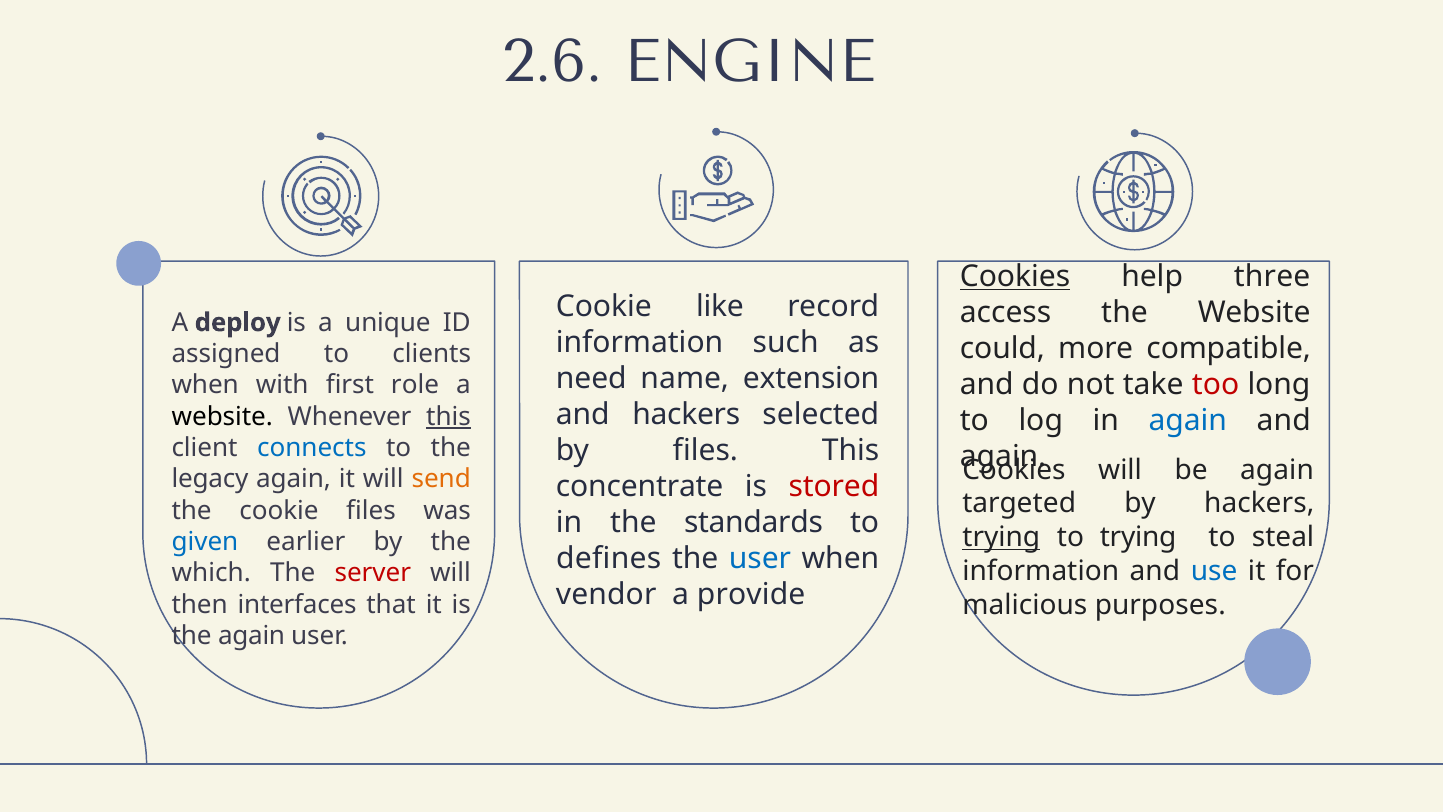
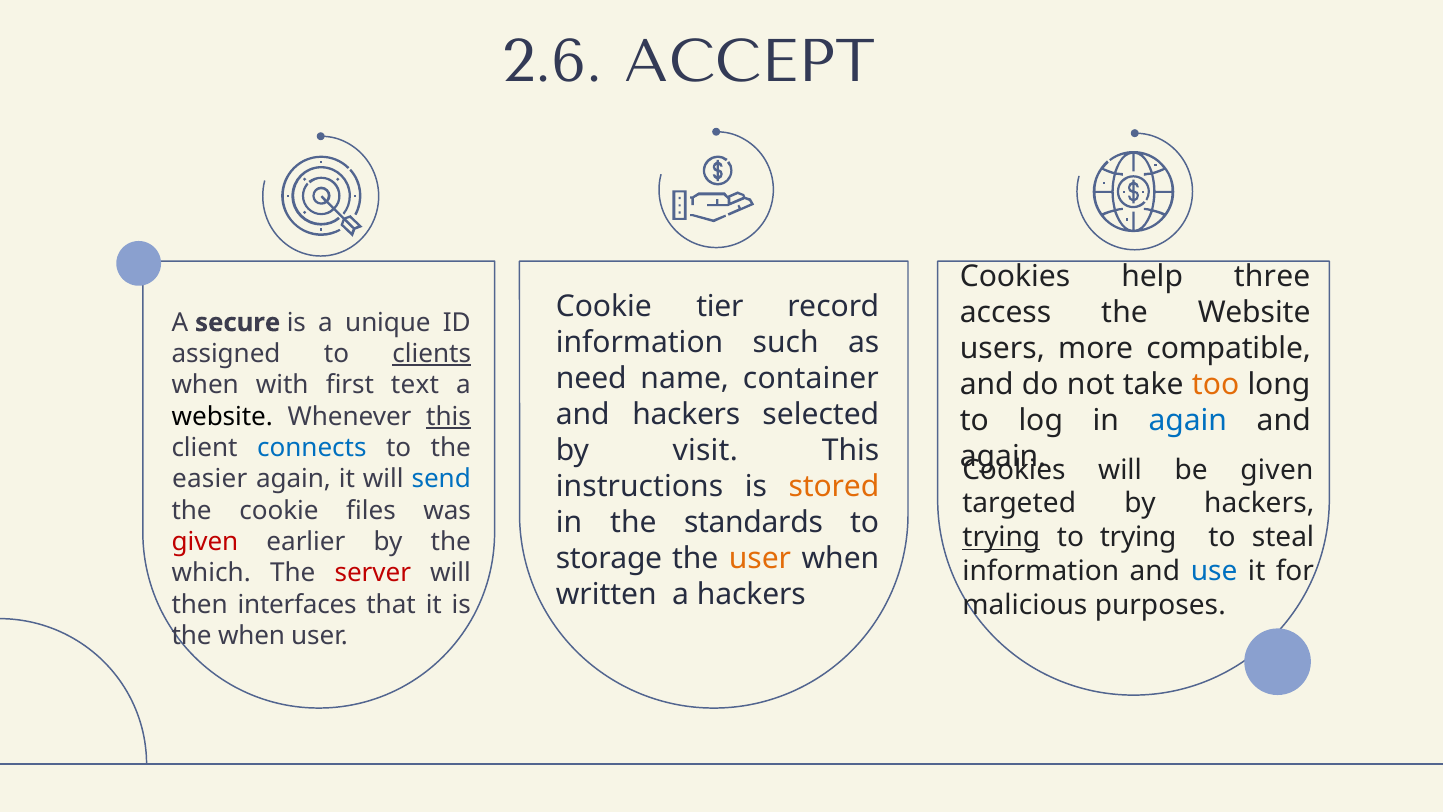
ENGINE: ENGINE -> ACCEPT
Cookies at (1015, 276) underline: present -> none
like: like -> tier
deploy: deploy -> secure
could: could -> users
clients underline: none -> present
extension: extension -> container
too colour: red -> orange
role: role -> text
by files: files -> visit
be again: again -> given
legacy: legacy -> easier
send colour: orange -> blue
concentrate: concentrate -> instructions
stored colour: red -> orange
given at (205, 542) colour: blue -> red
defines: defines -> storage
user at (760, 559) colour: blue -> orange
vendor: vendor -> written
a provide: provide -> hackers
the again: again -> when
